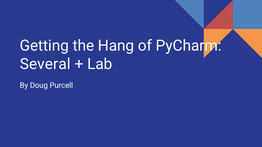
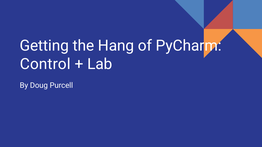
Several: Several -> Control
